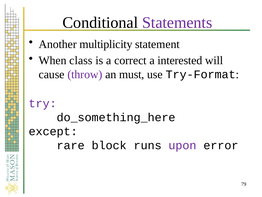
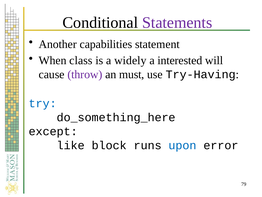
multiplicity: multiplicity -> capabilities
correct: correct -> widely
Try-Format: Try-Format -> Try-Having
try colour: purple -> blue
rare: rare -> like
upon colour: purple -> blue
